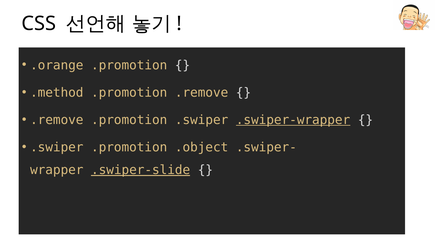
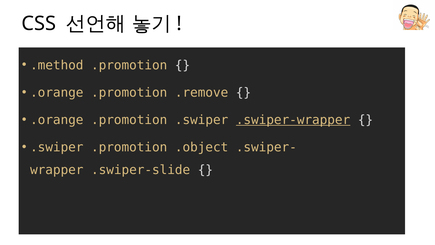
.orange: .orange -> .method
.method at (57, 92): .method -> .orange
.remove at (57, 120): .remove -> .orange
.swiper-slide underline: present -> none
